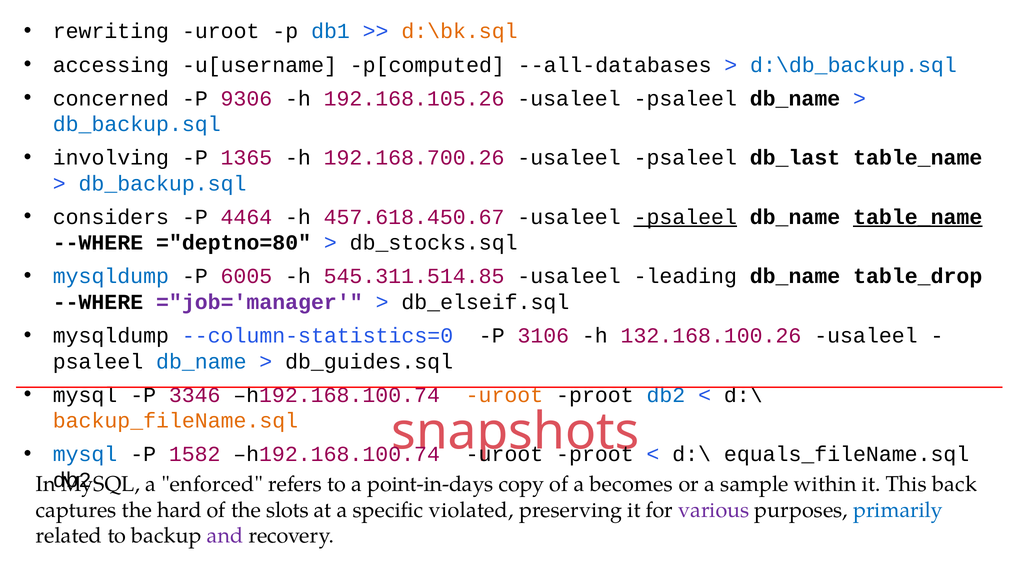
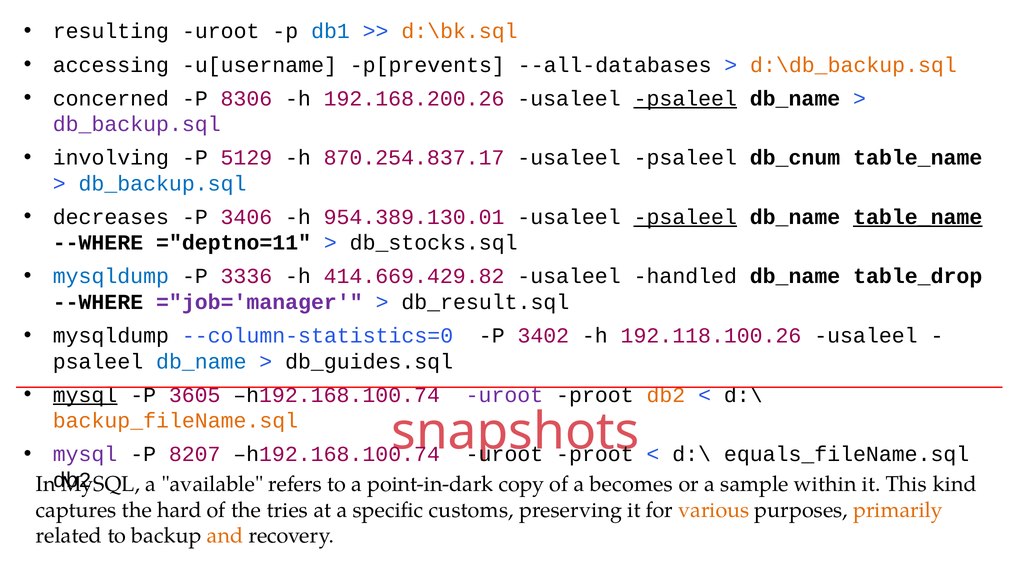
rewriting: rewriting -> resulting
p[computed: p[computed -> p[prevents
d:\db_backup.sql colour: blue -> orange
9306: 9306 -> 8306
192.168.105.26: 192.168.105.26 -> 192.168.200.26
psaleel at (685, 98) underline: none -> present
db_backup.sql at (137, 124) colour: blue -> purple
1365: 1365 -> 5129
192.168.700.26: 192.168.700.26 -> 870.254.837.17
db_last: db_last -> db_cnum
considers: considers -> decreases
4464: 4464 -> 3406
457.618.450.67: 457.618.450.67 -> 954.389.130.01
="deptno=80: ="deptno=80 -> ="deptno=11
6005: 6005 -> 3336
545.311.514.85: 545.311.514.85 -> 414.669.429.82
leading: leading -> handled
db_elseif.sql: db_elseif.sql -> db_result.sql
3106: 3106 -> 3402
132.168.100.26: 132.168.100.26 -> 192.118.100.26
mysql at (85, 395) underline: none -> present
3346: 3346 -> 3605
uroot at (504, 395) colour: orange -> purple
db2 at (666, 395) colour: blue -> orange
mysql at (85, 454) colour: blue -> purple
1582: 1582 -> 8207
enforced: enforced -> available
point-in-days: point-in-days -> point-in-dark
back: back -> kind
slots: slots -> tries
violated: violated -> customs
various colour: purple -> orange
primarily colour: blue -> orange
and colour: purple -> orange
